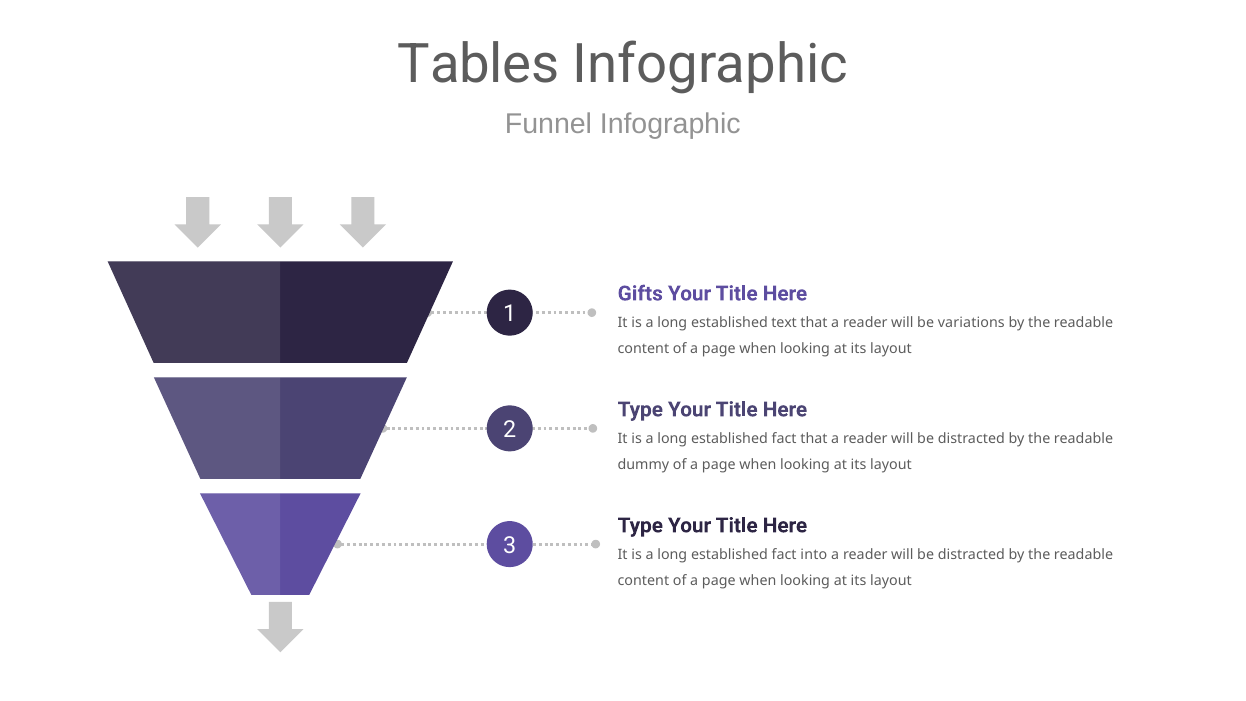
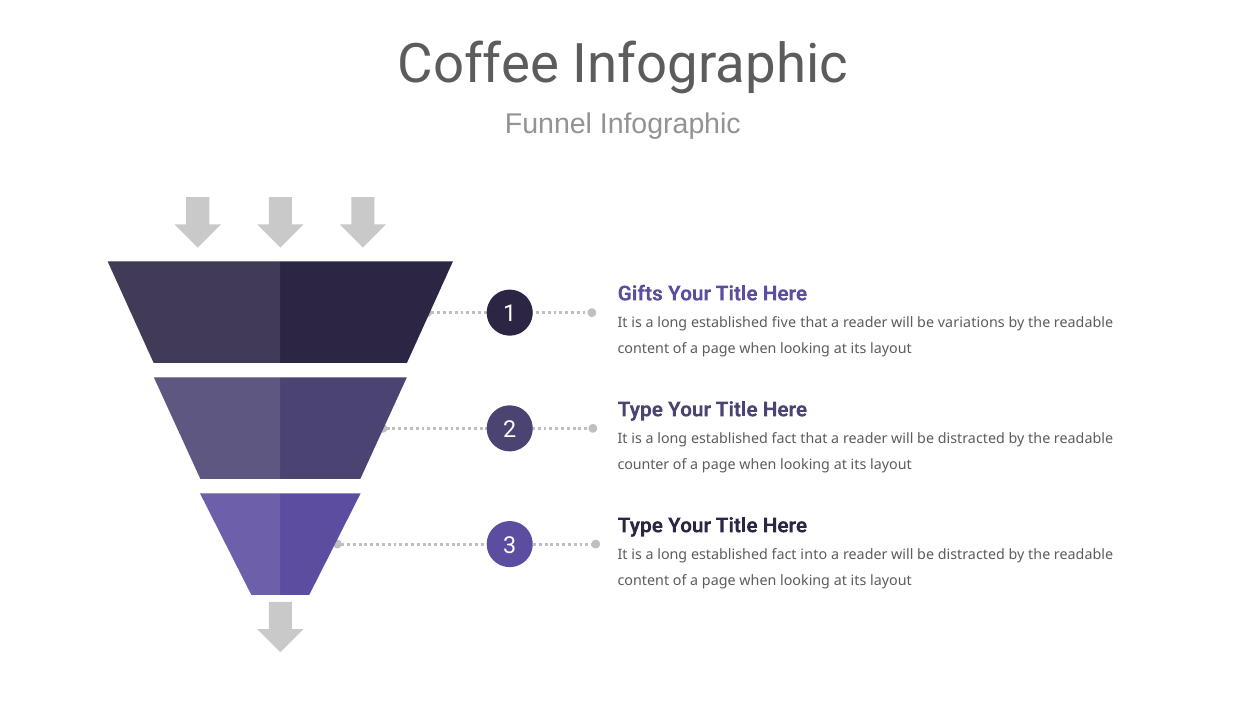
Tables: Tables -> Coffee
text: text -> five
dummy: dummy -> counter
